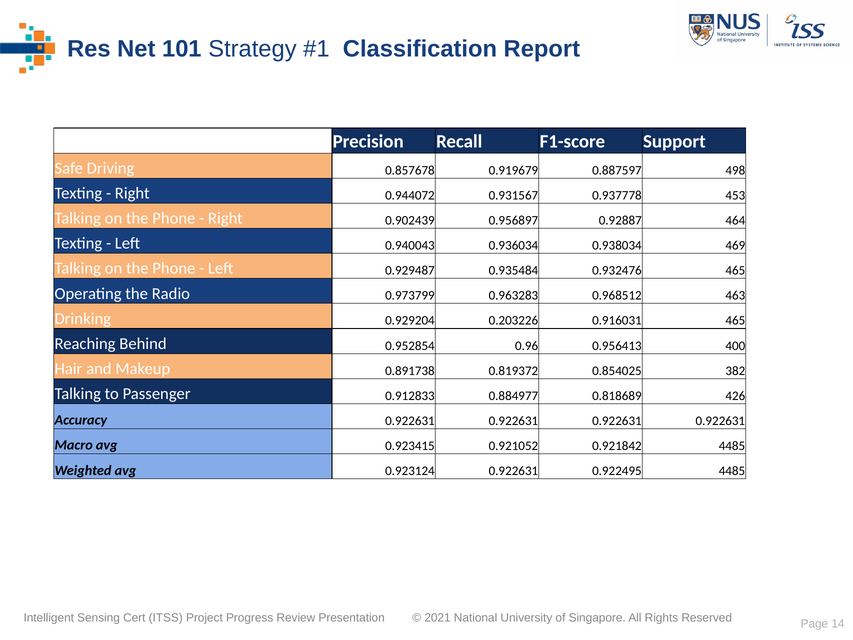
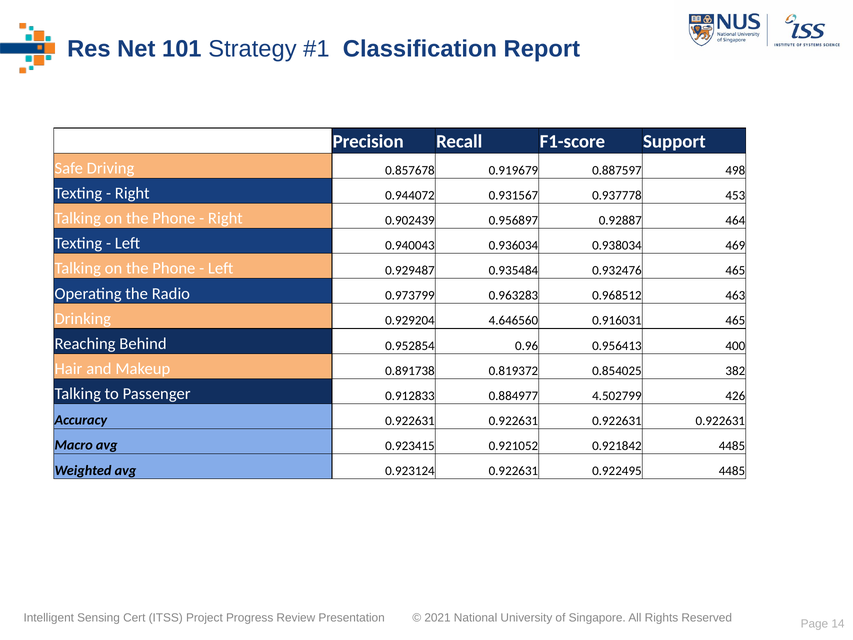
0.203226: 0.203226 -> 4.646560
0.818689: 0.818689 -> 4.502799
